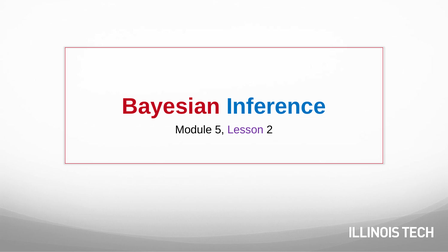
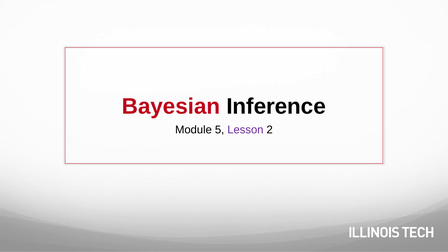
Inference colour: blue -> black
